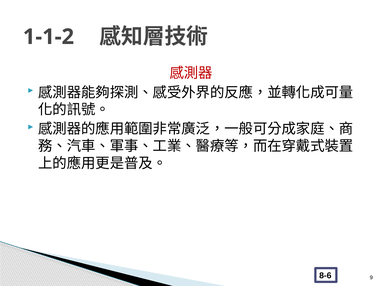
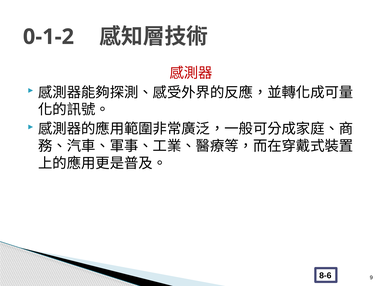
1-1-2: 1-1-2 -> 0-1-2
